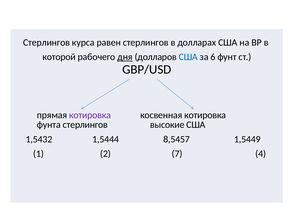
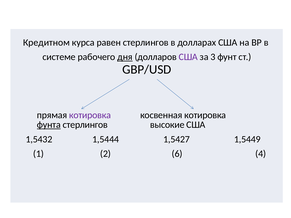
Стерлингов at (46, 42): Стерлингов -> Кредитном
которой: которой -> системе
США at (188, 57) colour: blue -> purple
6: 6 -> 3
фунта underline: none -> present
8,5457: 8,5457 -> 1,5427
7: 7 -> 6
